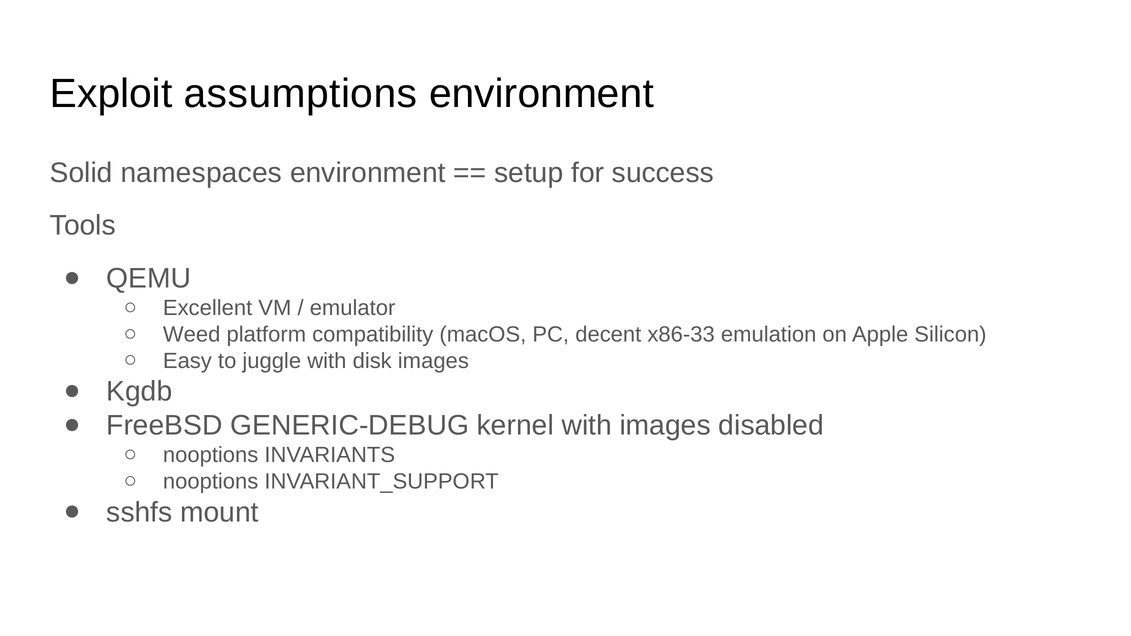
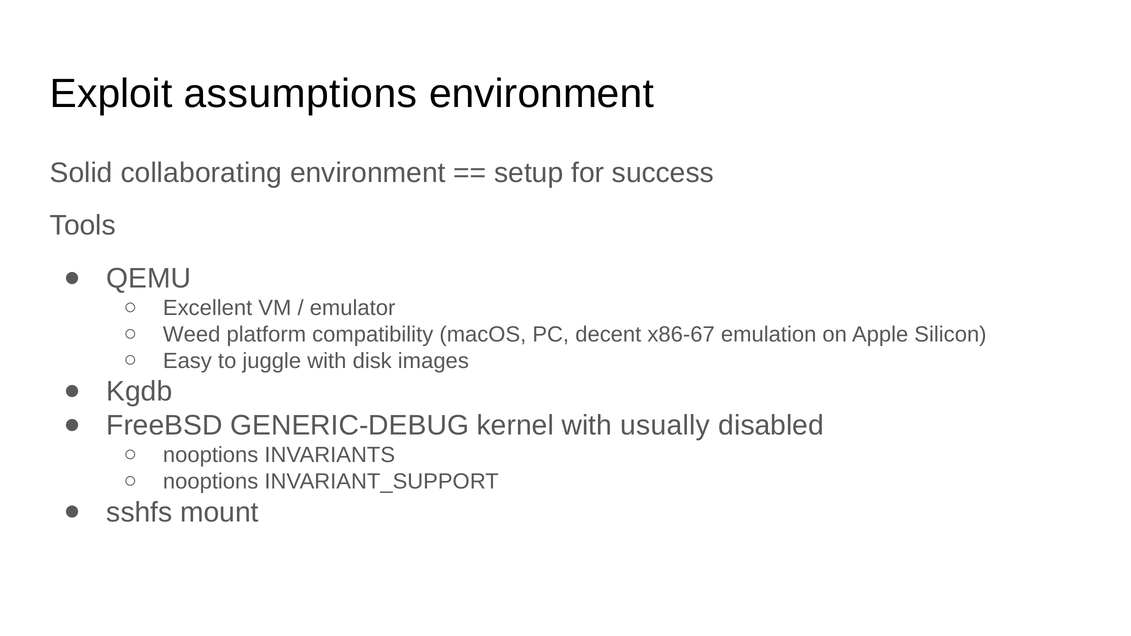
namespaces: namespaces -> collaborating
x86-33: x86-33 -> x86-67
with images: images -> usually
